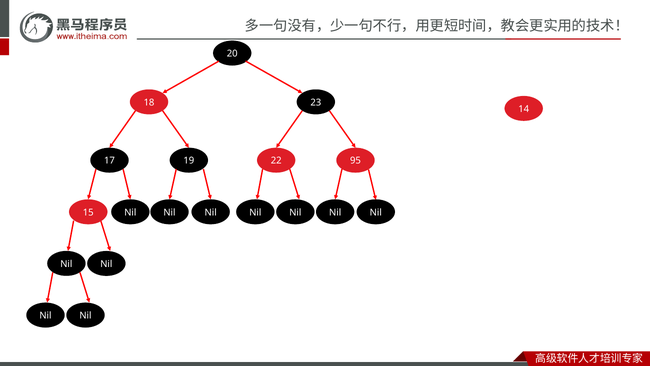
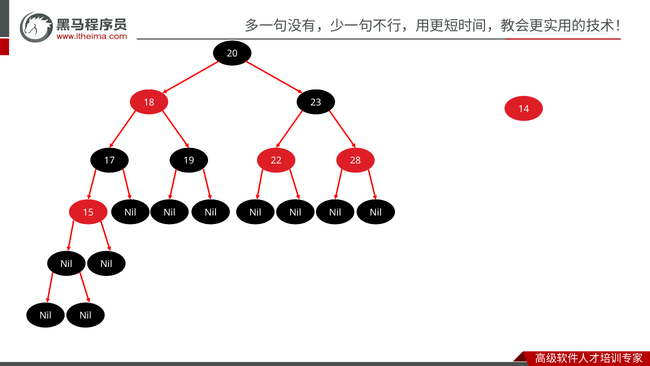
95: 95 -> 28
